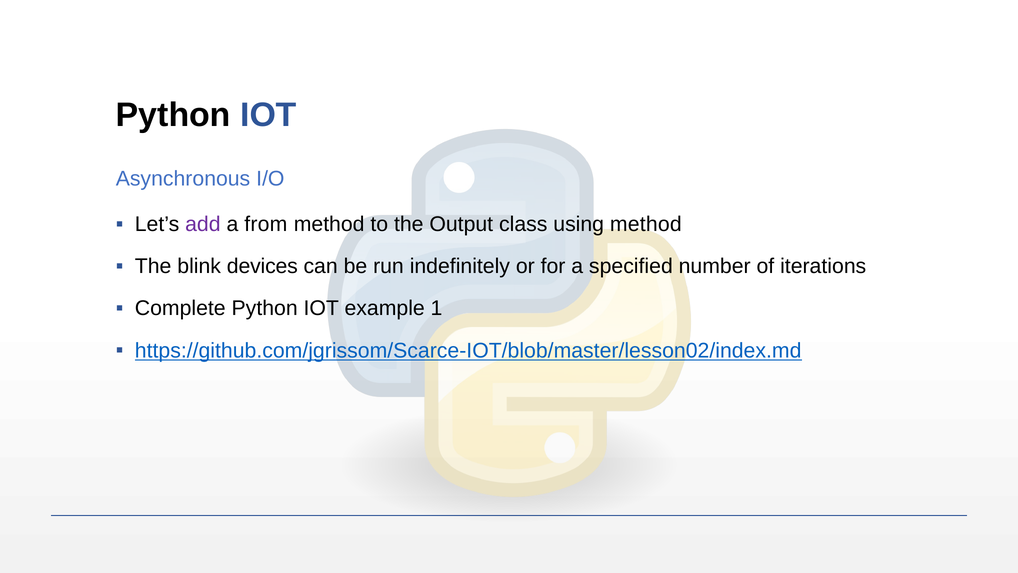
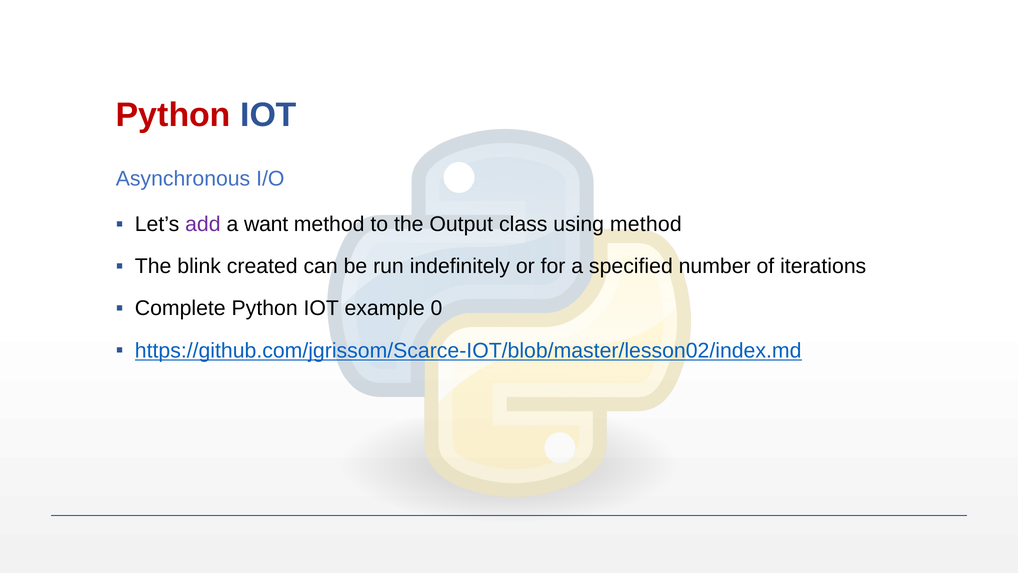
Python at (173, 115) colour: black -> red
from: from -> want
devices: devices -> created
1: 1 -> 0
